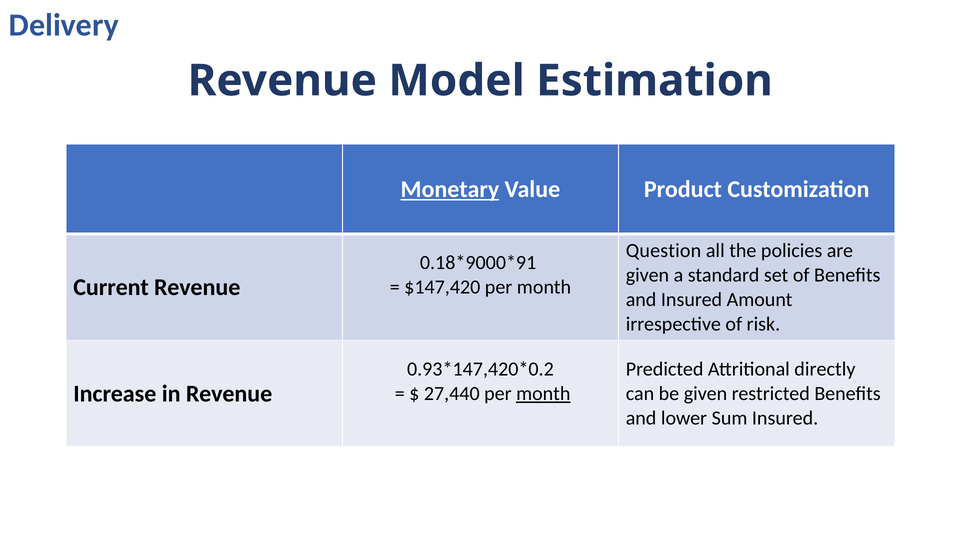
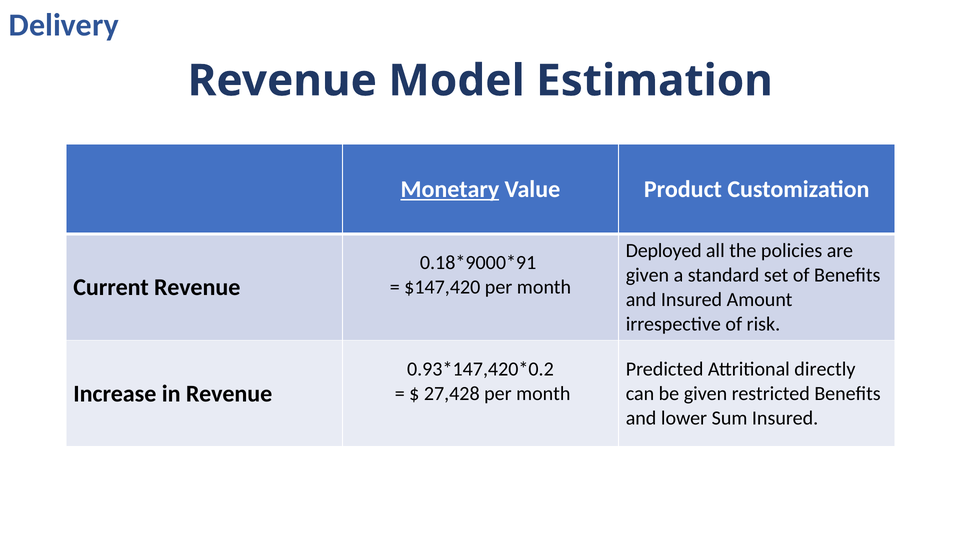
Question: Question -> Deployed
27,440: 27,440 -> 27,428
month at (543, 393) underline: present -> none
